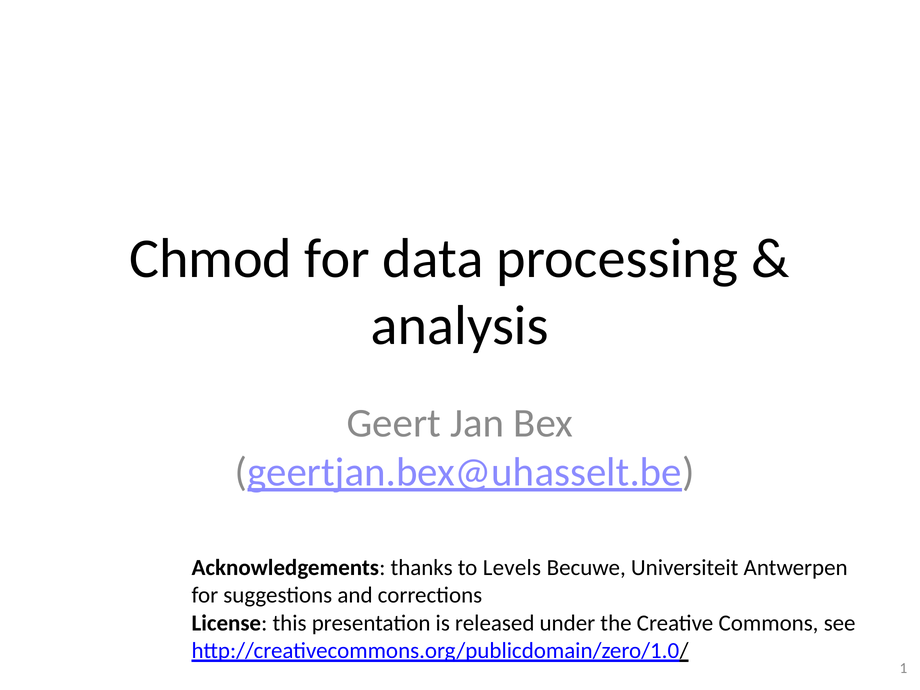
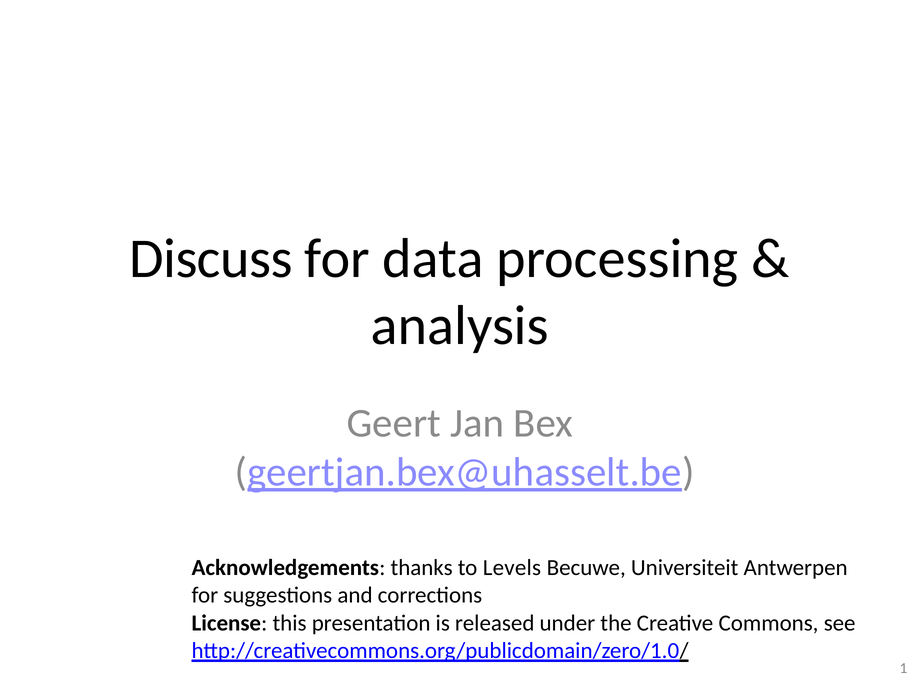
Chmod: Chmod -> Discuss
